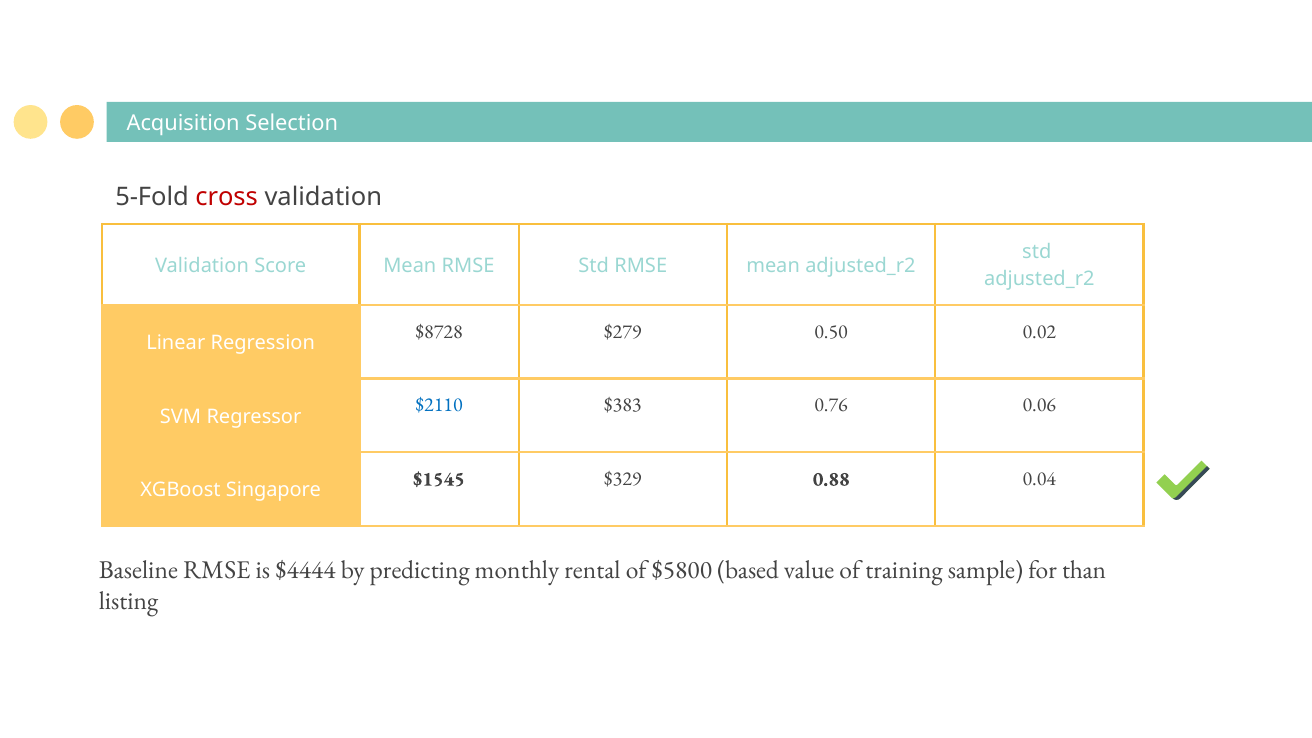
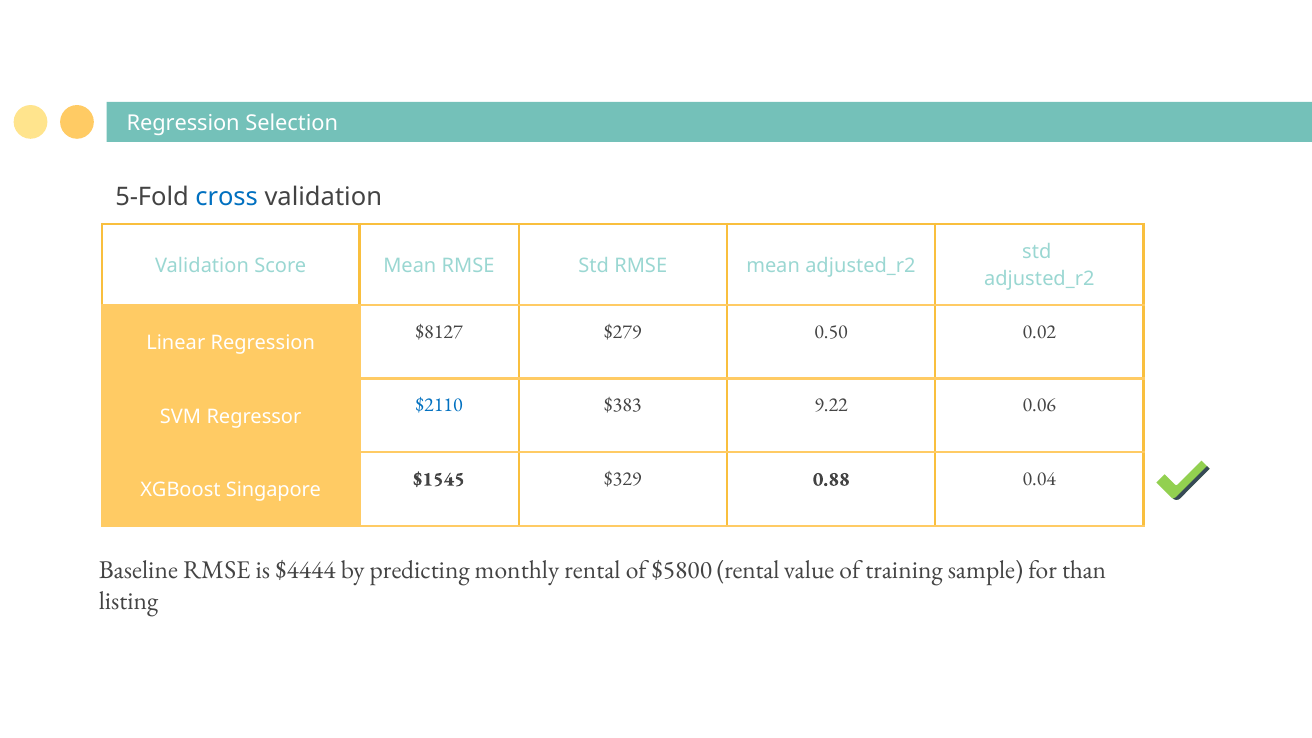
Acquisition at (183, 124): Acquisition -> Regression
cross colour: red -> blue
$8728: $8728 -> $8127
0.76: 0.76 -> 9.22
$5800 based: based -> rental
